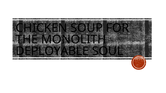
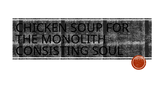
DEPLOYABLE: DEPLOYABLE -> CONSISTING
